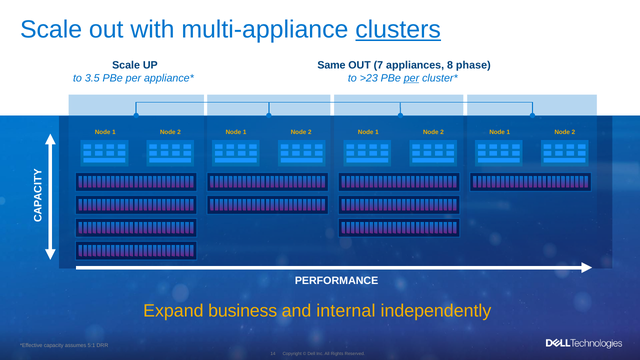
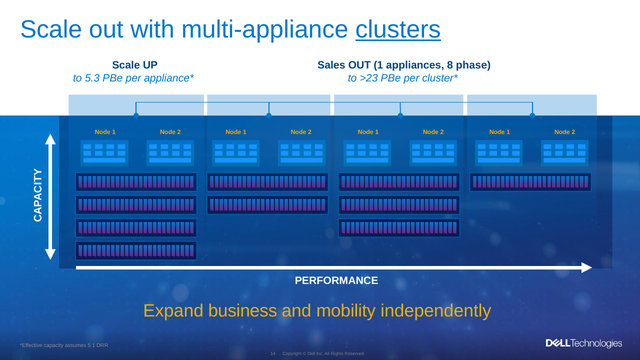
Same: Same -> Sales
OUT 7: 7 -> 1
3.5: 3.5 -> 5.3
per at (412, 78) underline: present -> none
internal: internal -> mobility
